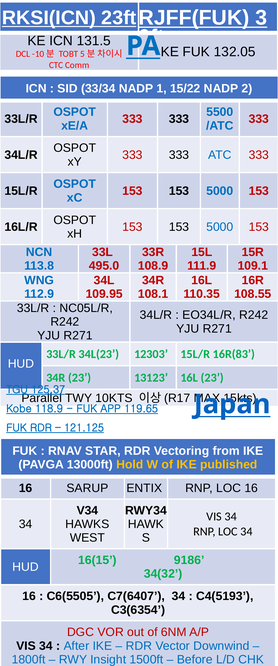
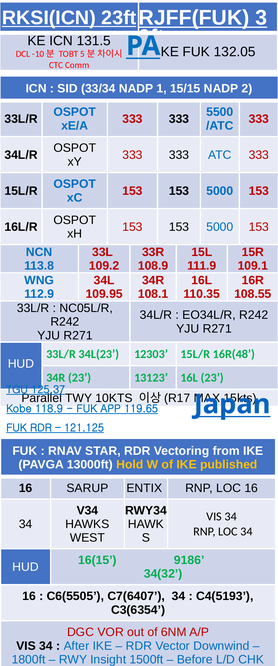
15/22: 15/22 -> 15/15
495.0: 495.0 -> 109.2
16R(83: 16R(83 -> 16R(48
